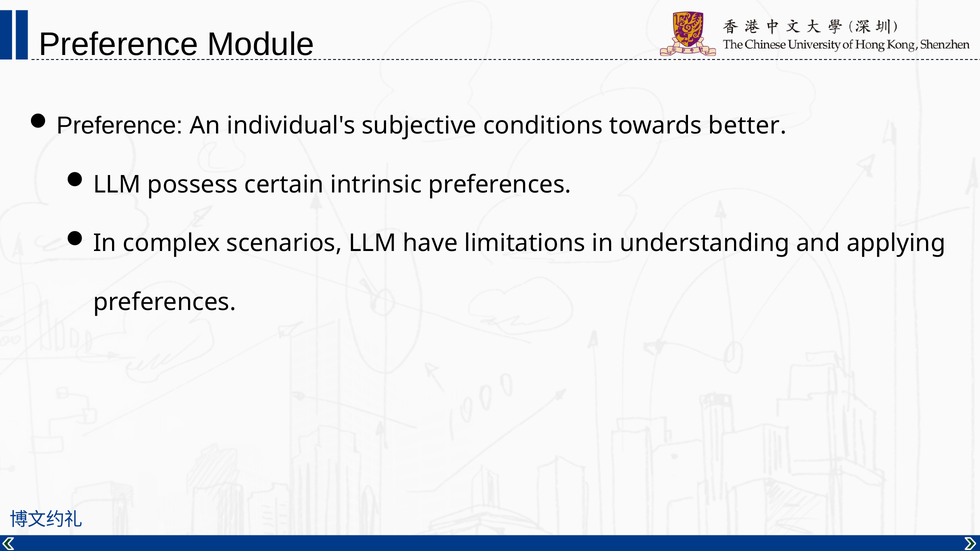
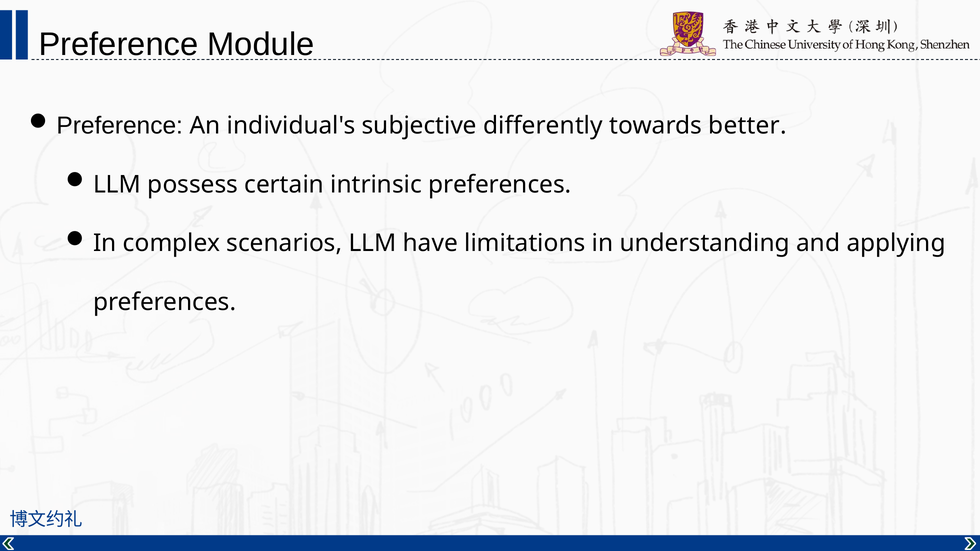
conditions: conditions -> differently
